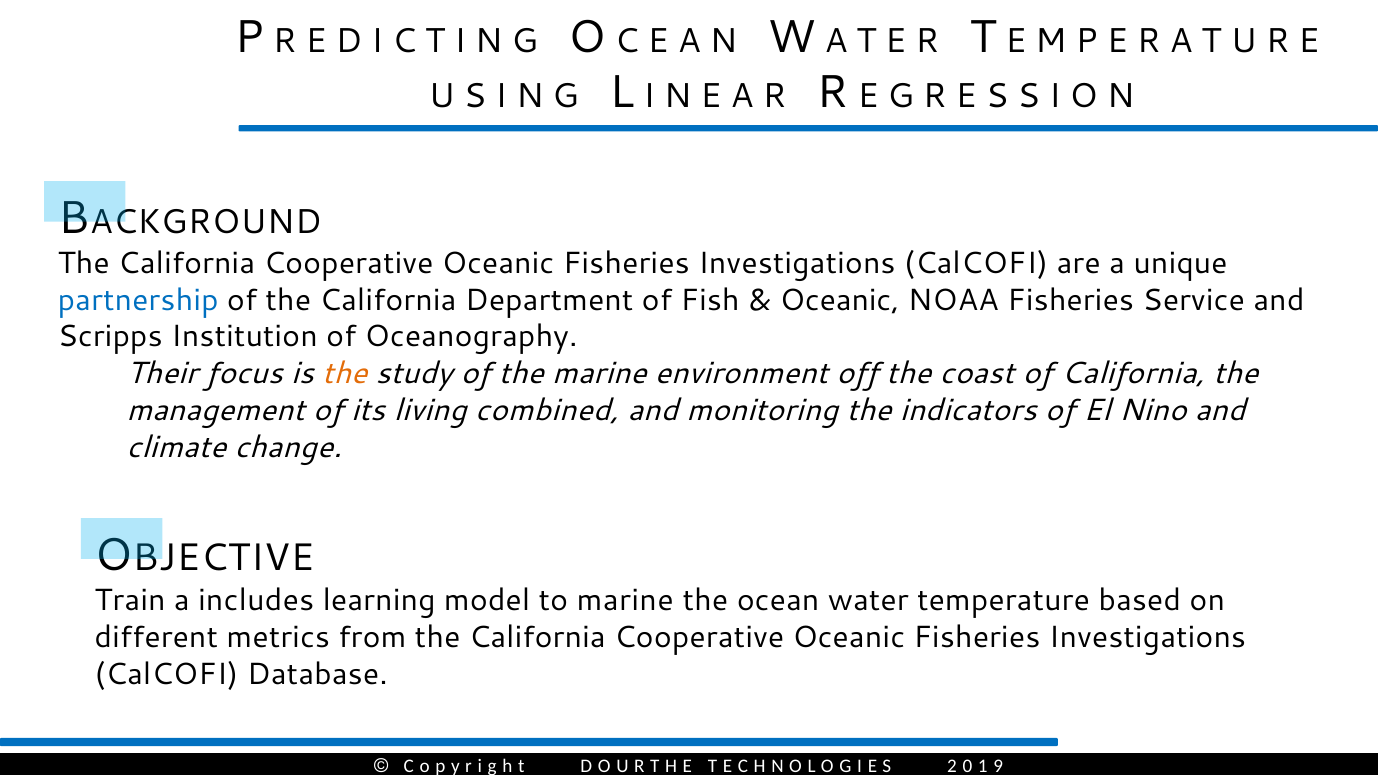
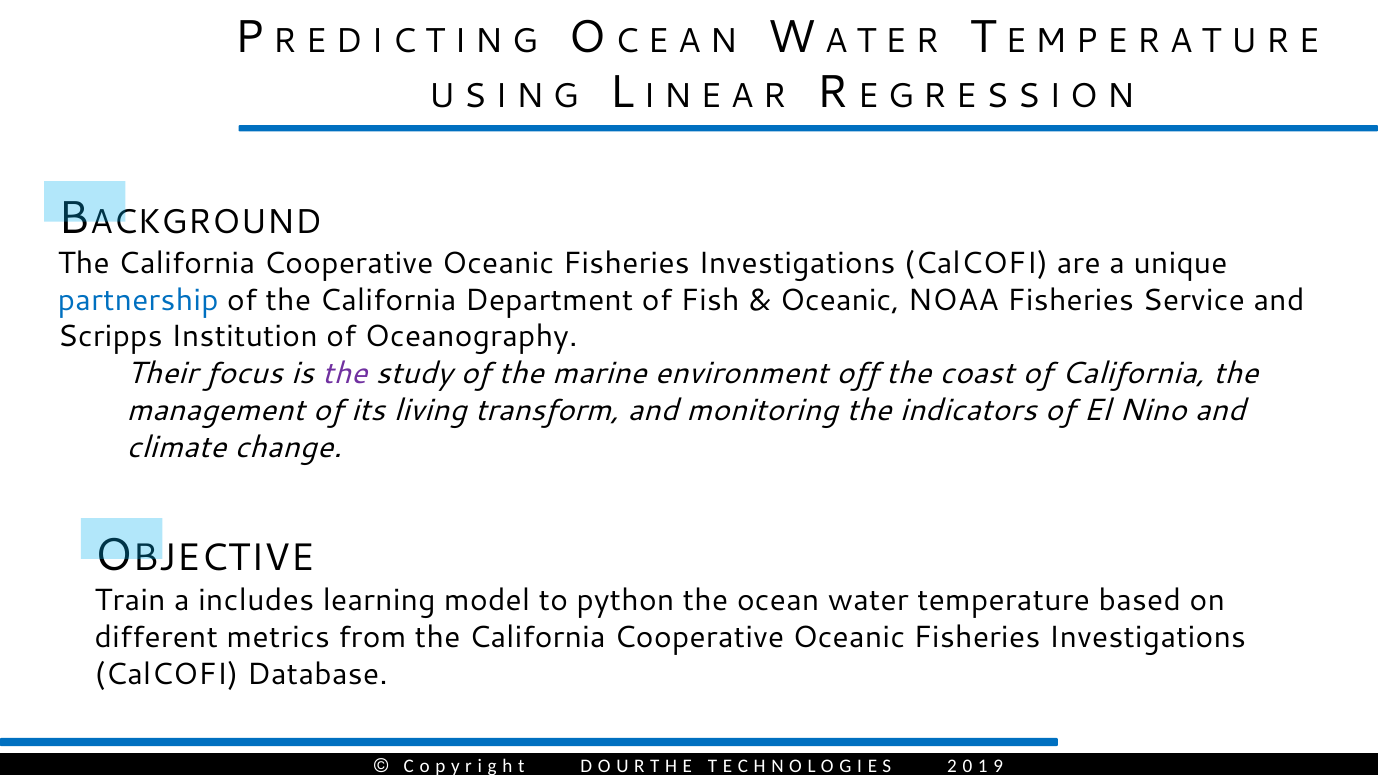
the at (345, 374) colour: orange -> purple
combined: combined -> transform
to marine: marine -> python
